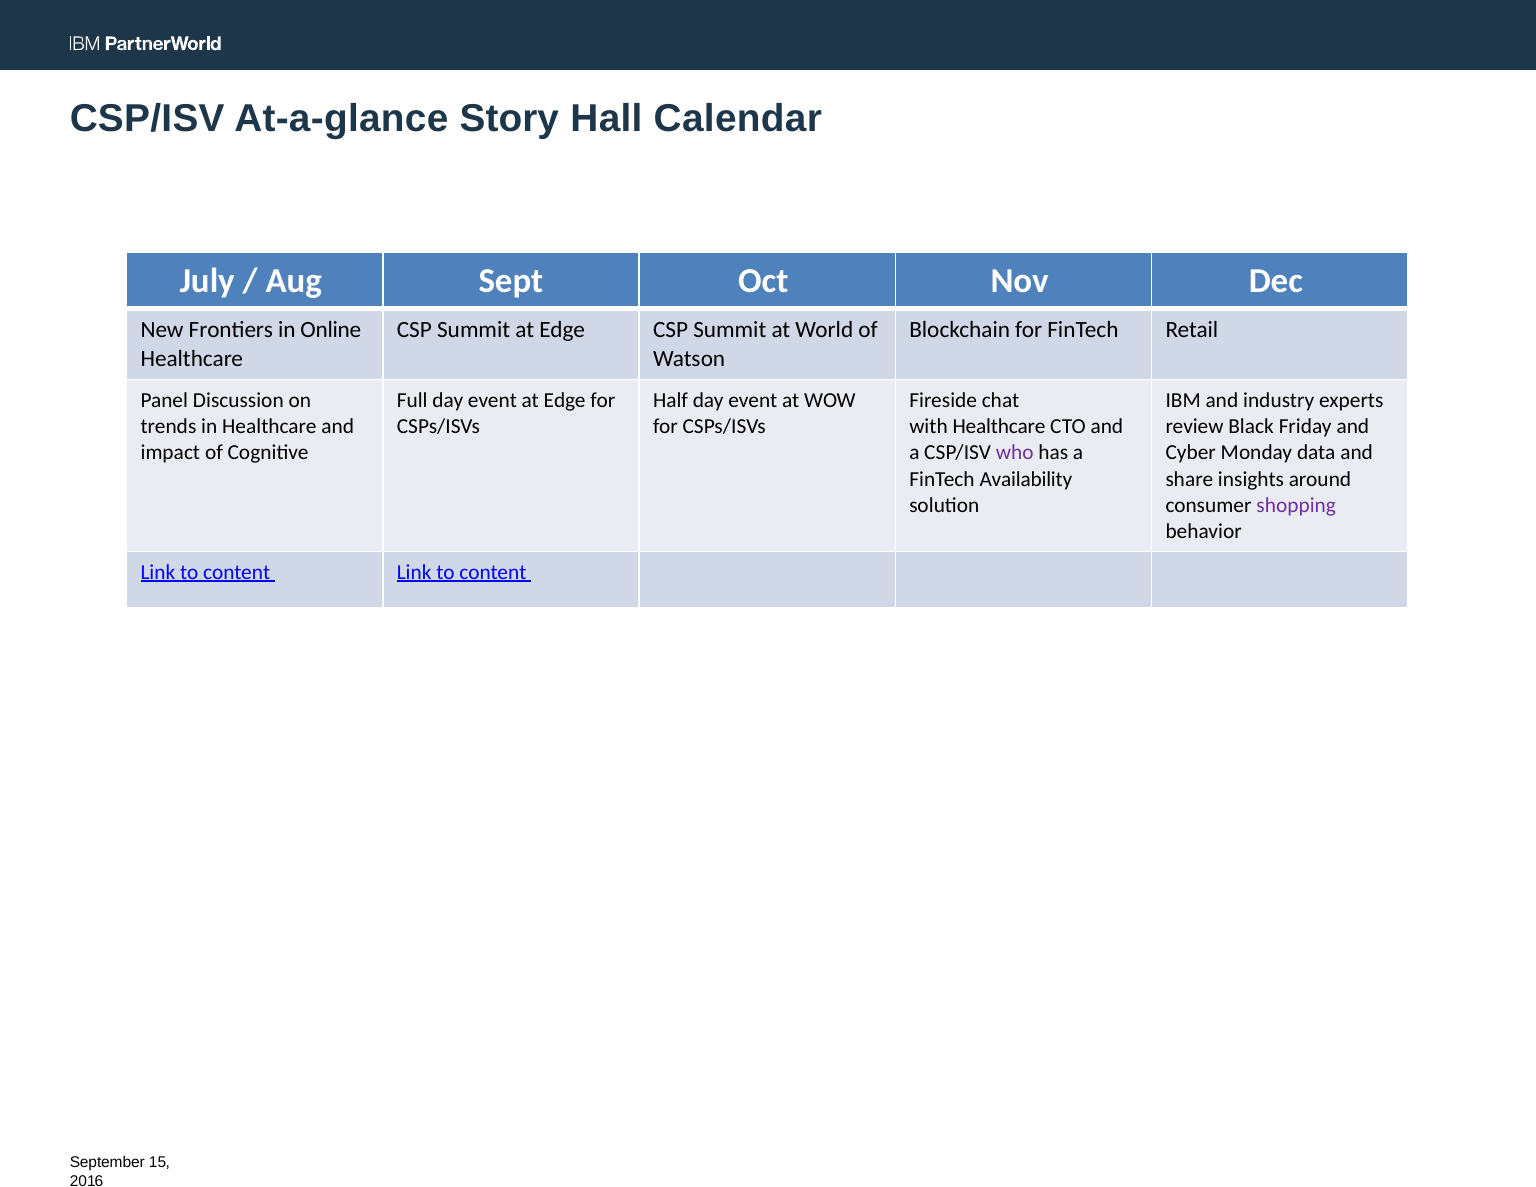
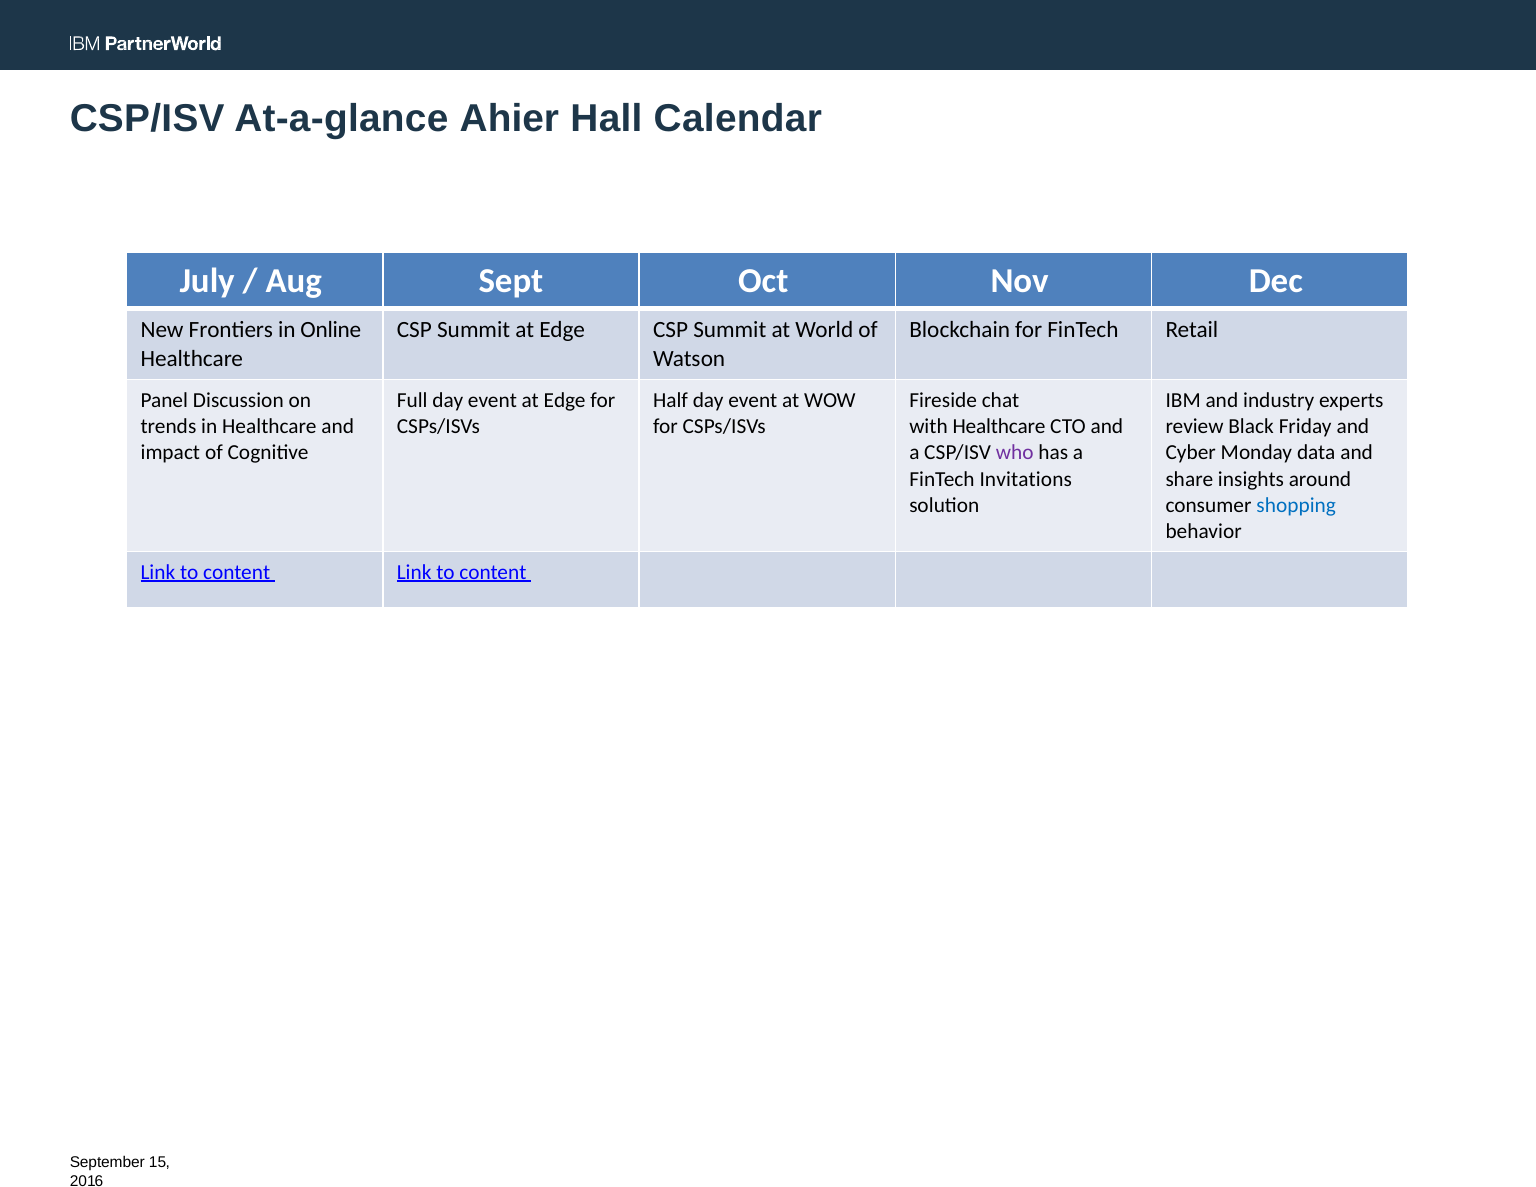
Story: Story -> Ahier
Availability: Availability -> Invitations
shopping colour: purple -> blue
